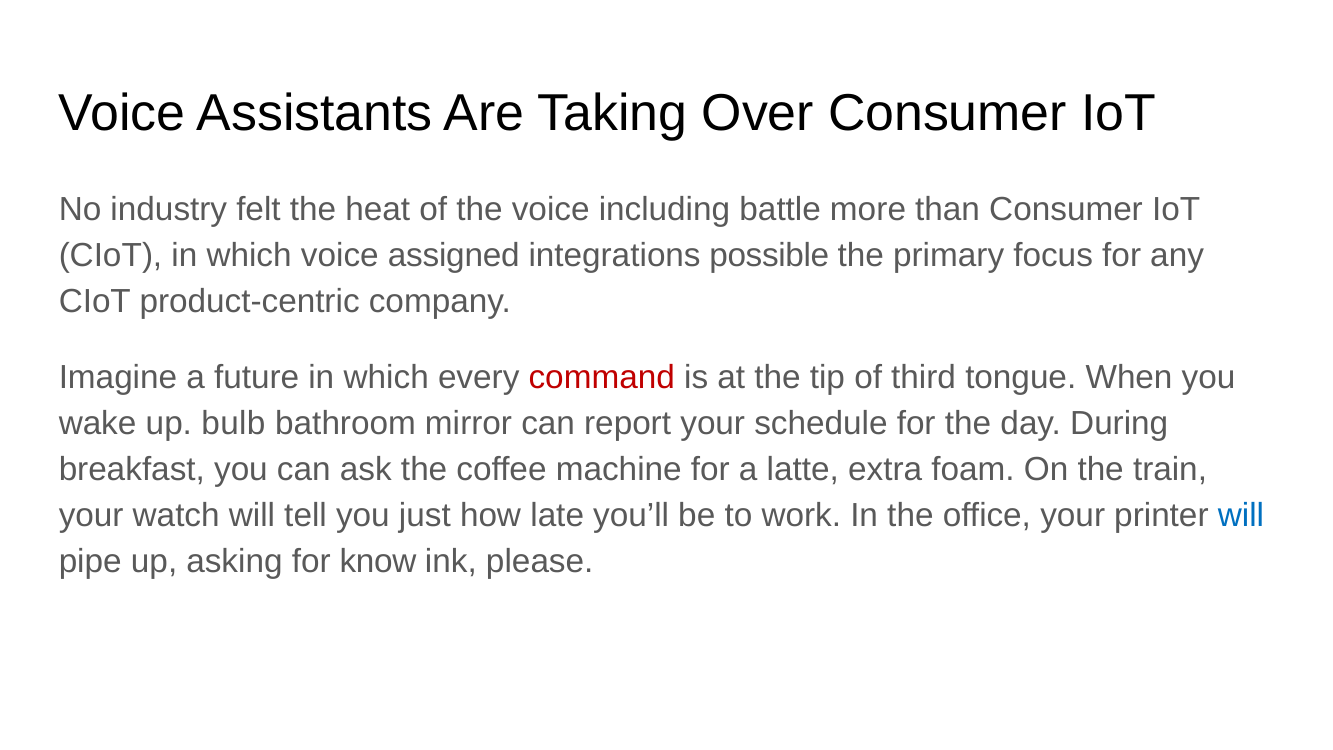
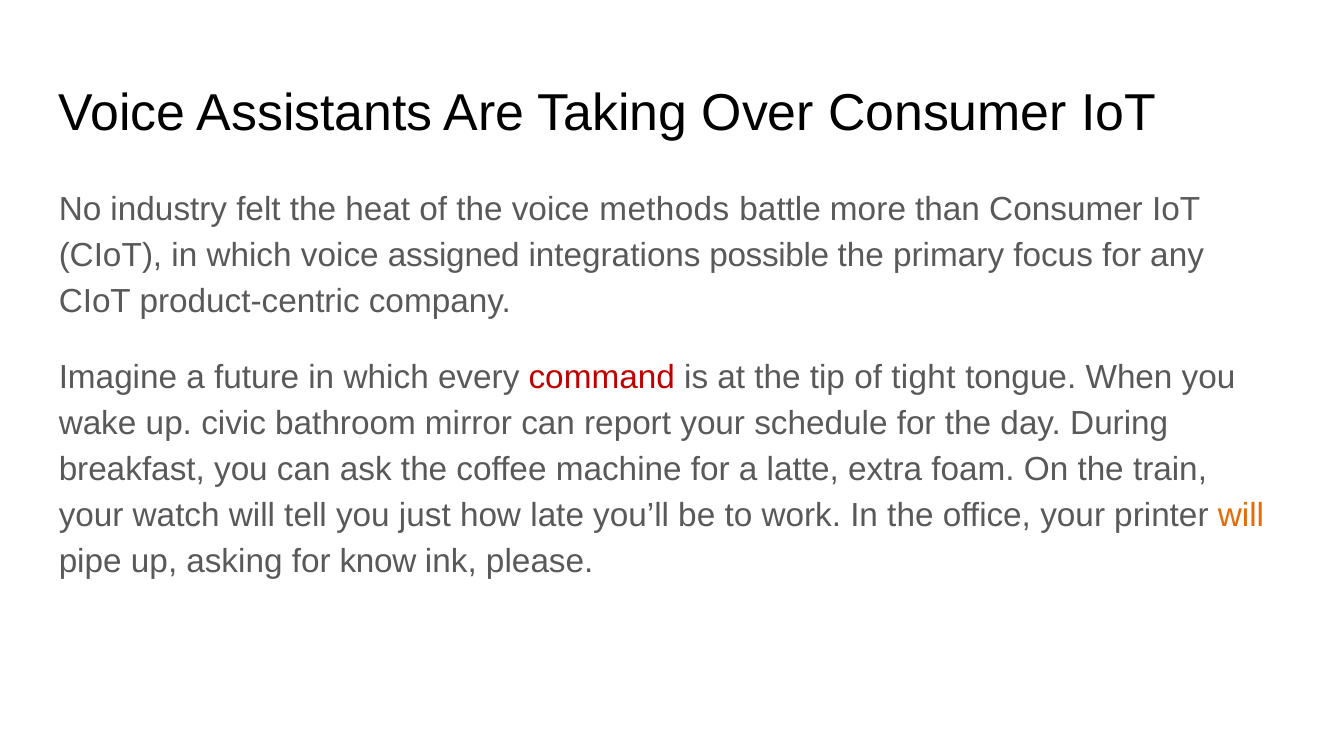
including: including -> methods
third: third -> tight
bulb: bulb -> civic
will at (1241, 515) colour: blue -> orange
